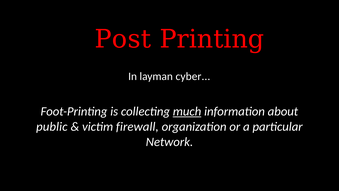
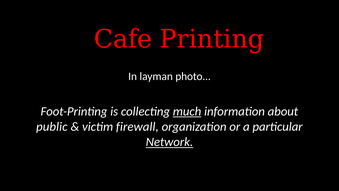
Post: Post -> Cafe
cyber: cyber -> photo
Network underline: none -> present
